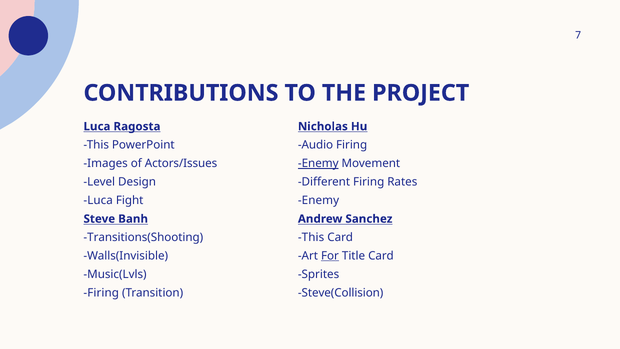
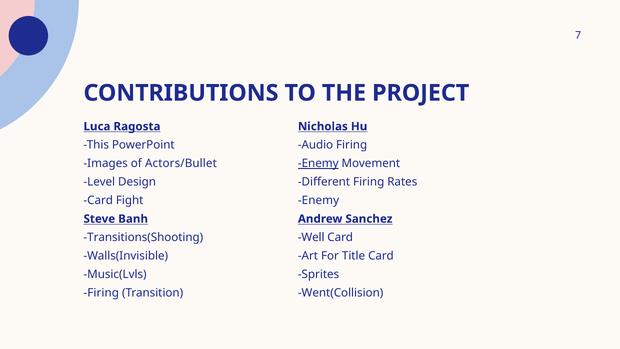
Actors/Issues: Actors/Issues -> Actors/Bullet
Luca at (98, 200): Luca -> Card
This at (311, 237): This -> Well
For underline: present -> none
Steve(Collision: Steve(Collision -> Went(Collision
